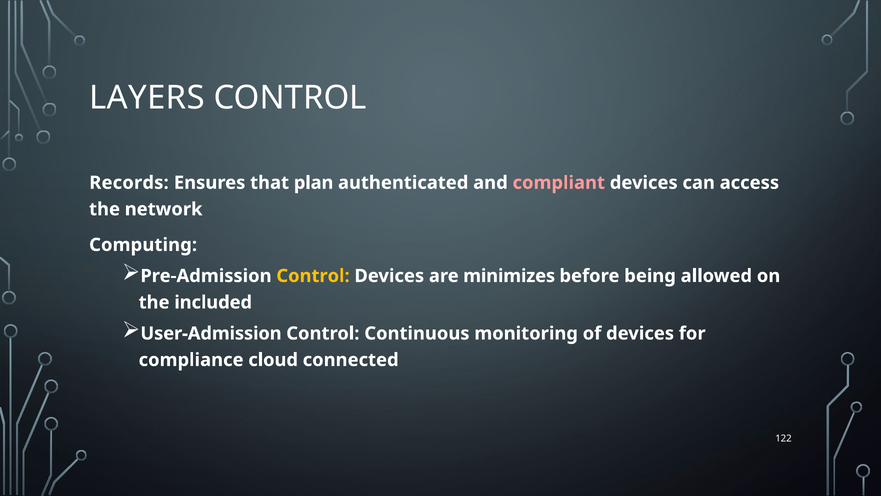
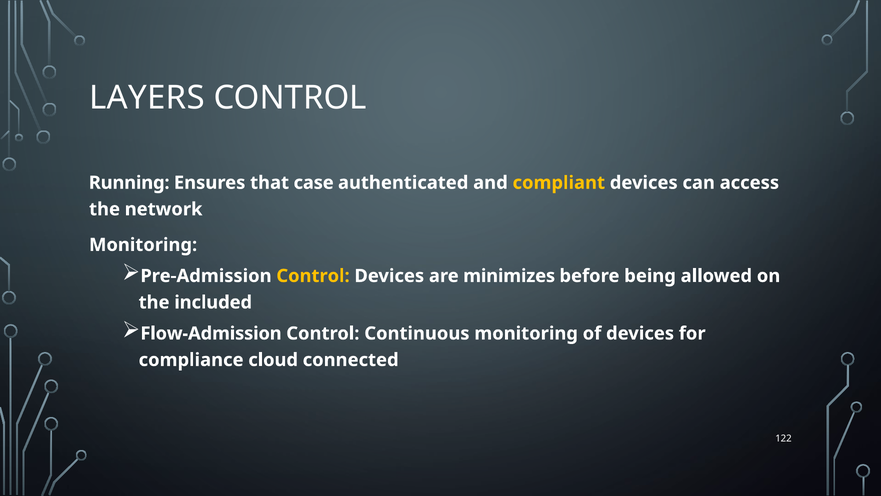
Records: Records -> Running
plan: plan -> case
compliant colour: pink -> yellow
Computing at (143, 245): Computing -> Monitoring
User-Admission: User-Admission -> Flow-Admission
